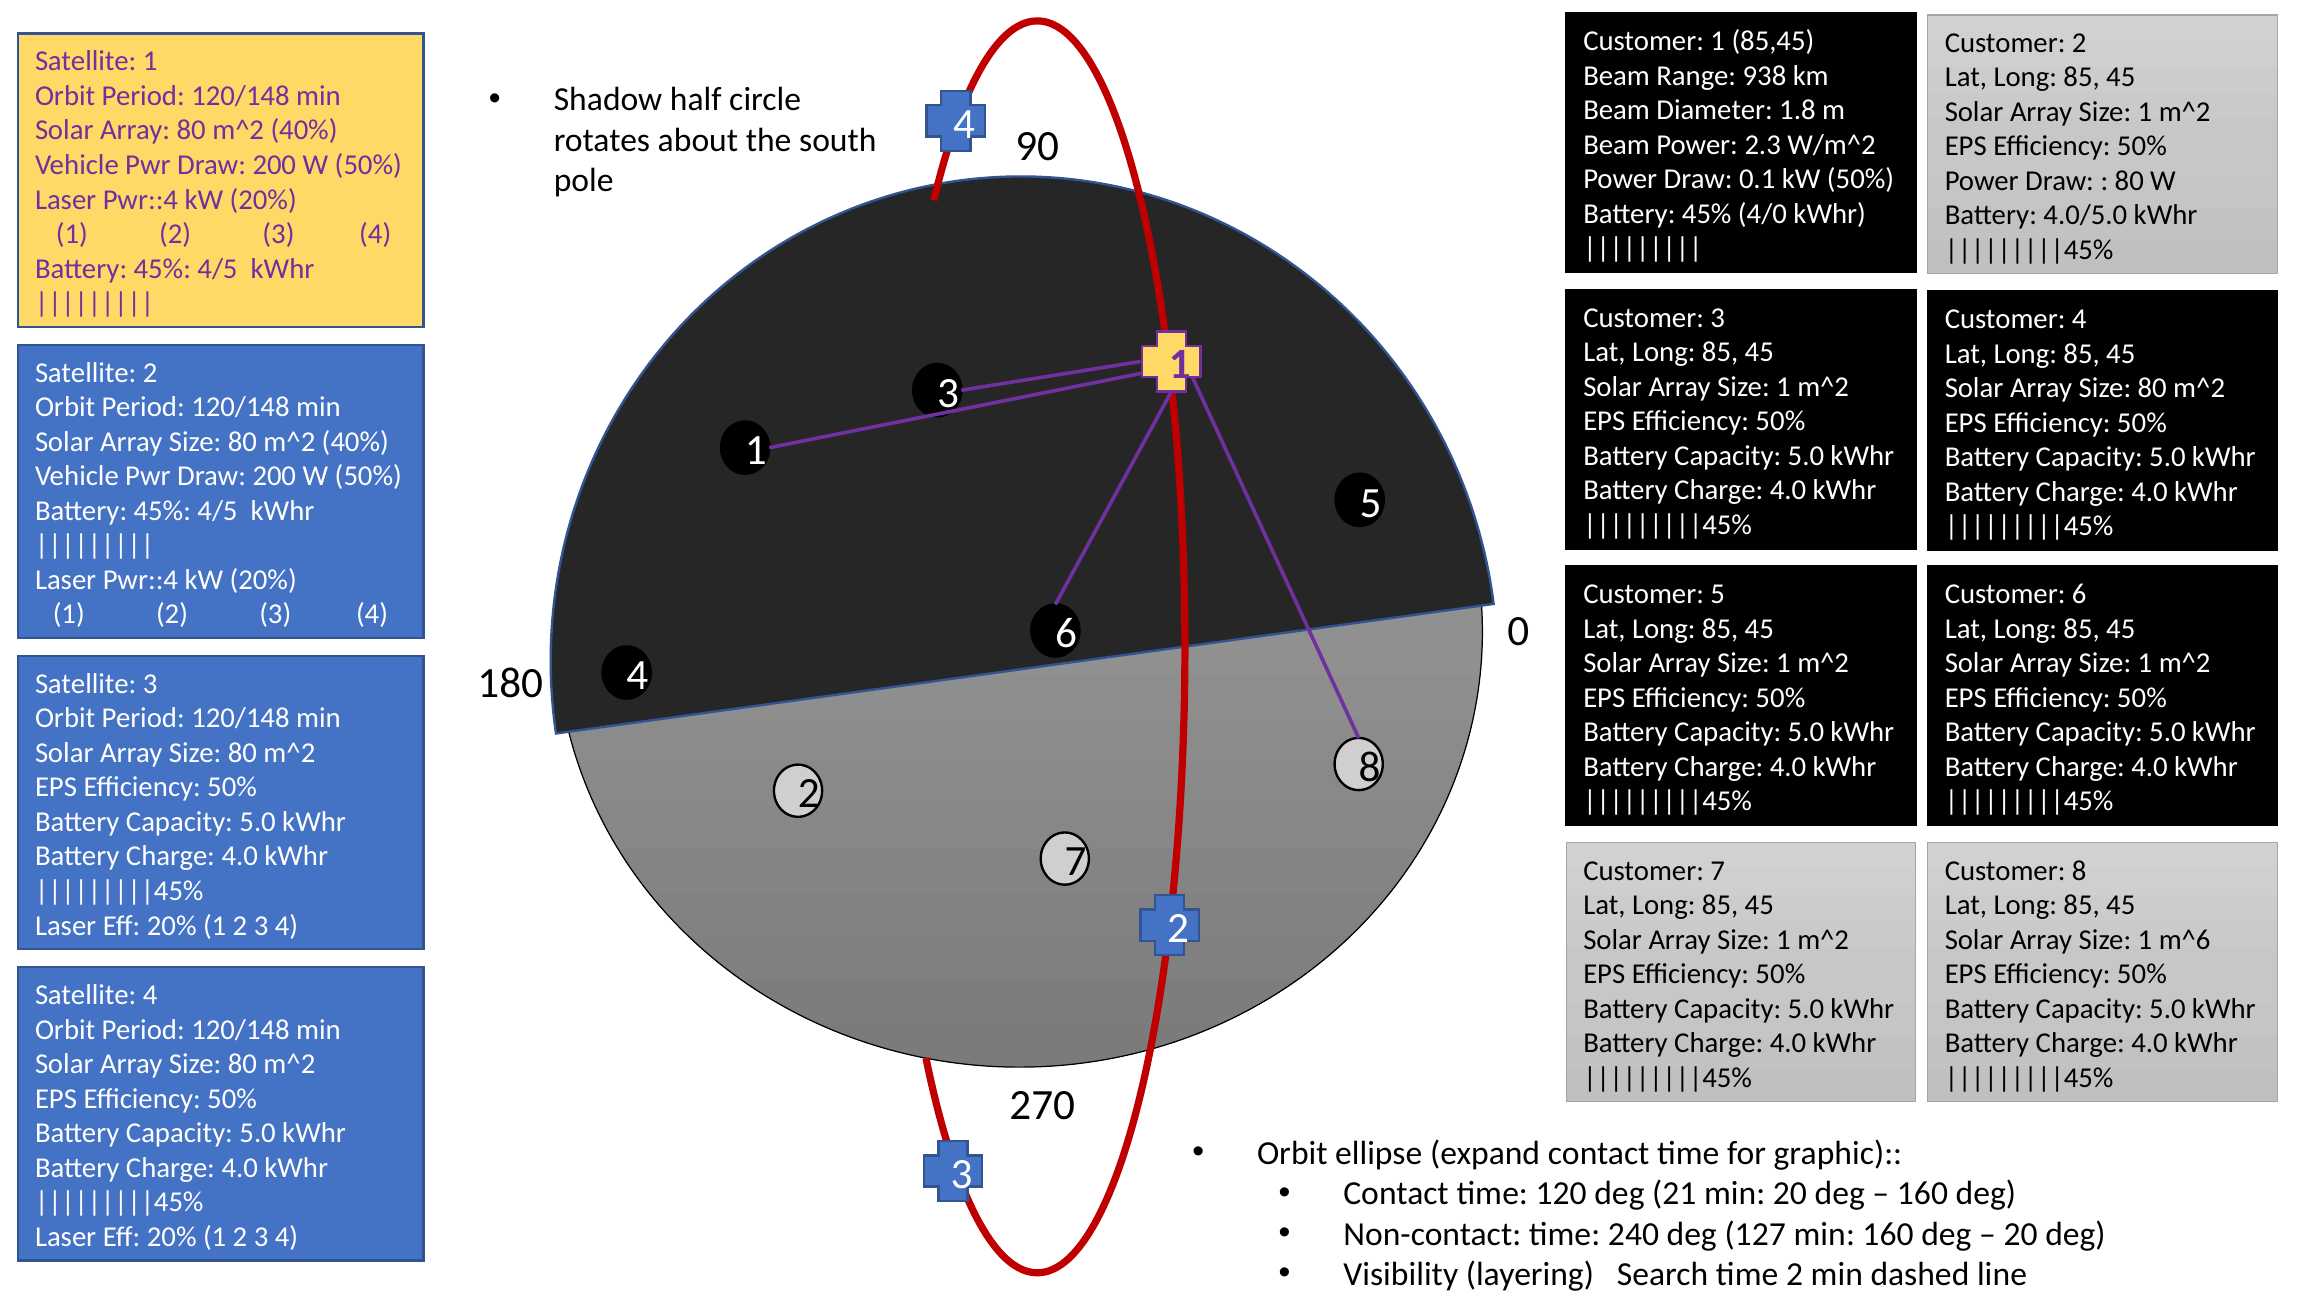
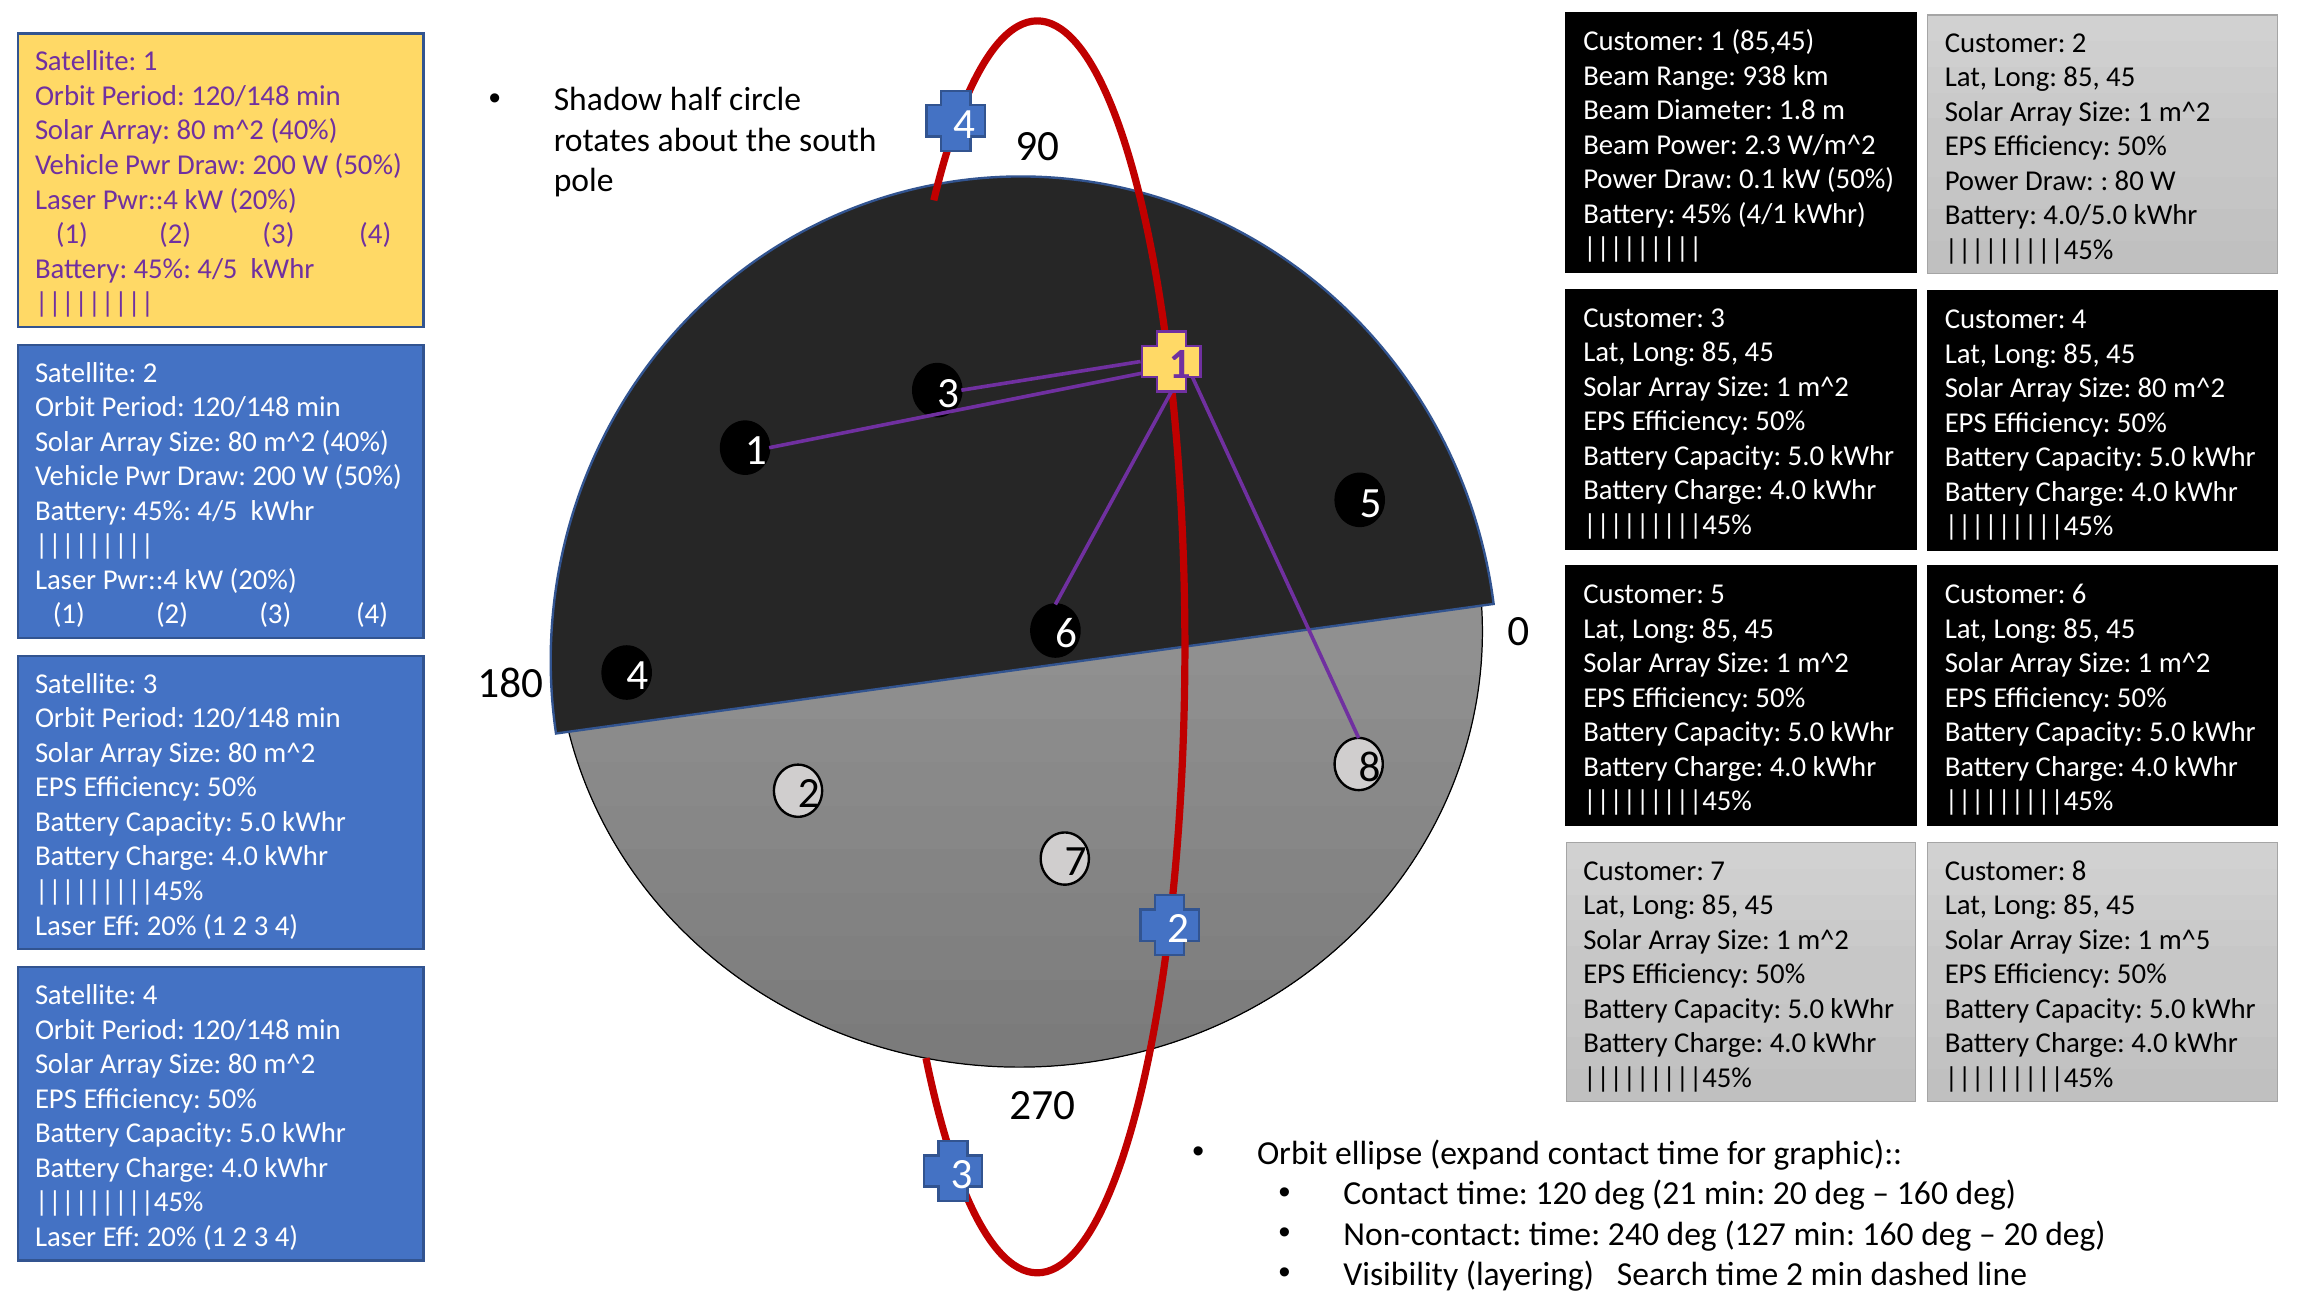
4/0: 4/0 -> 4/1
m^6: m^6 -> m^5
